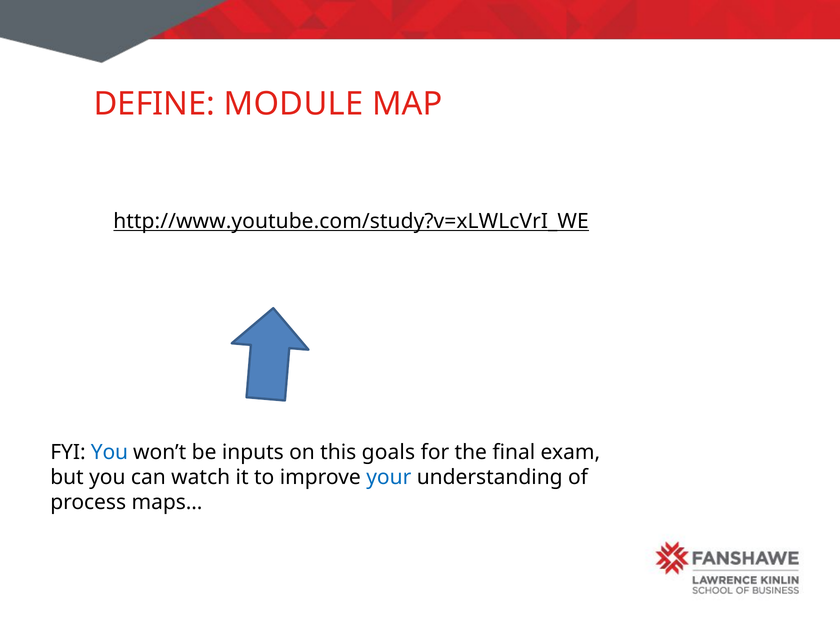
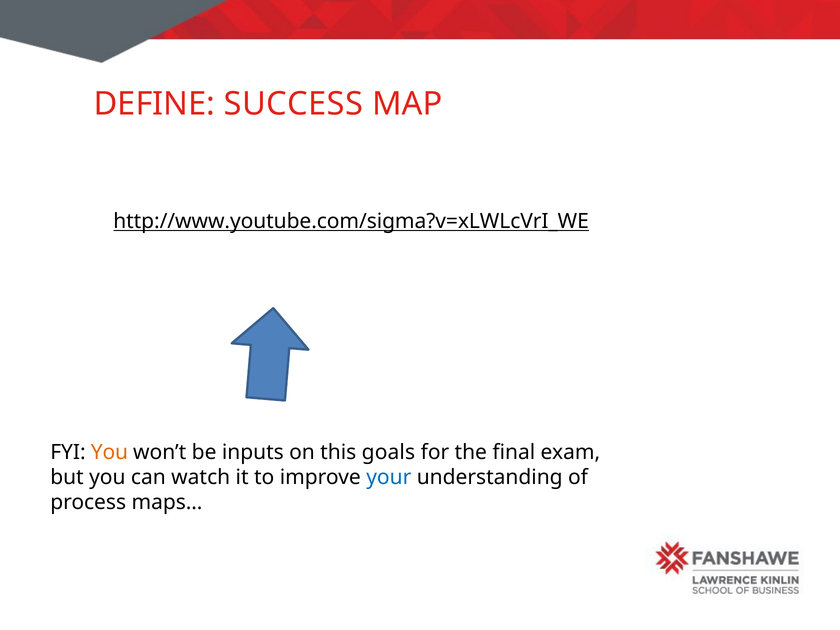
MODULE: MODULE -> SUCCESS
http://www.youtube.com/study?v=xLWLcVrI_WE: http://www.youtube.com/study?v=xLWLcVrI_WE -> http://www.youtube.com/sigma?v=xLWLcVrI_WE
You at (109, 452) colour: blue -> orange
